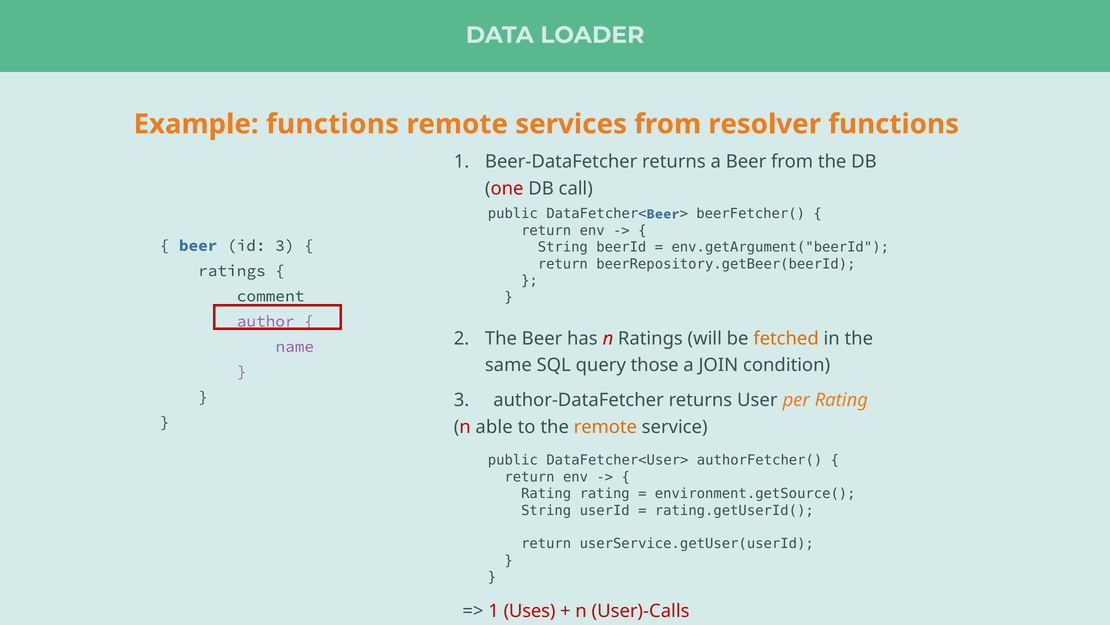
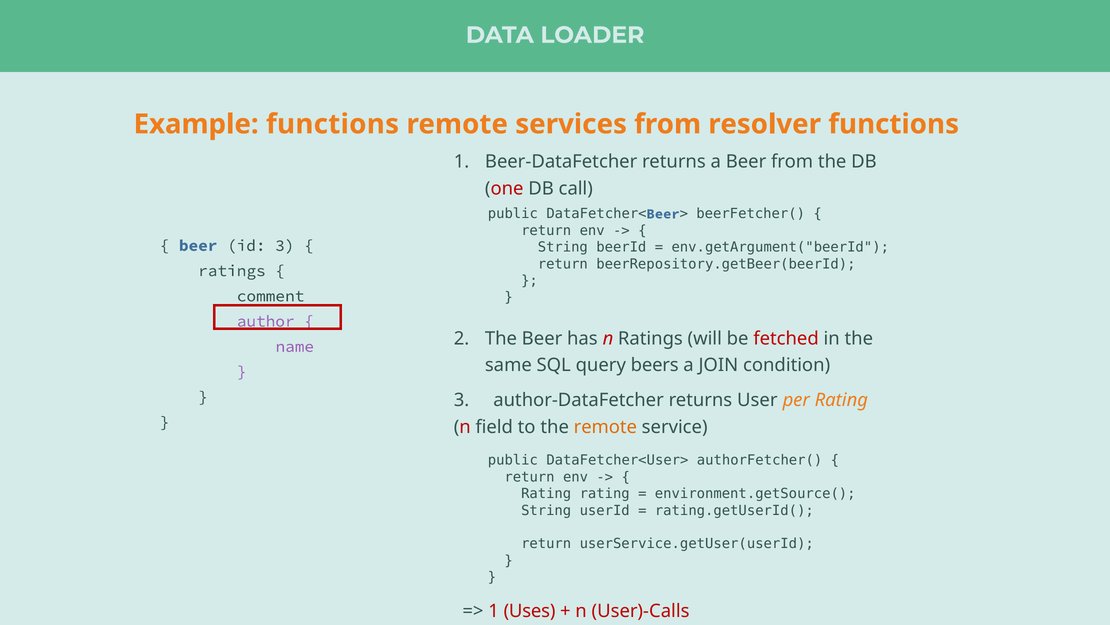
fetched colour: orange -> red
those: those -> beers
able: able -> field
